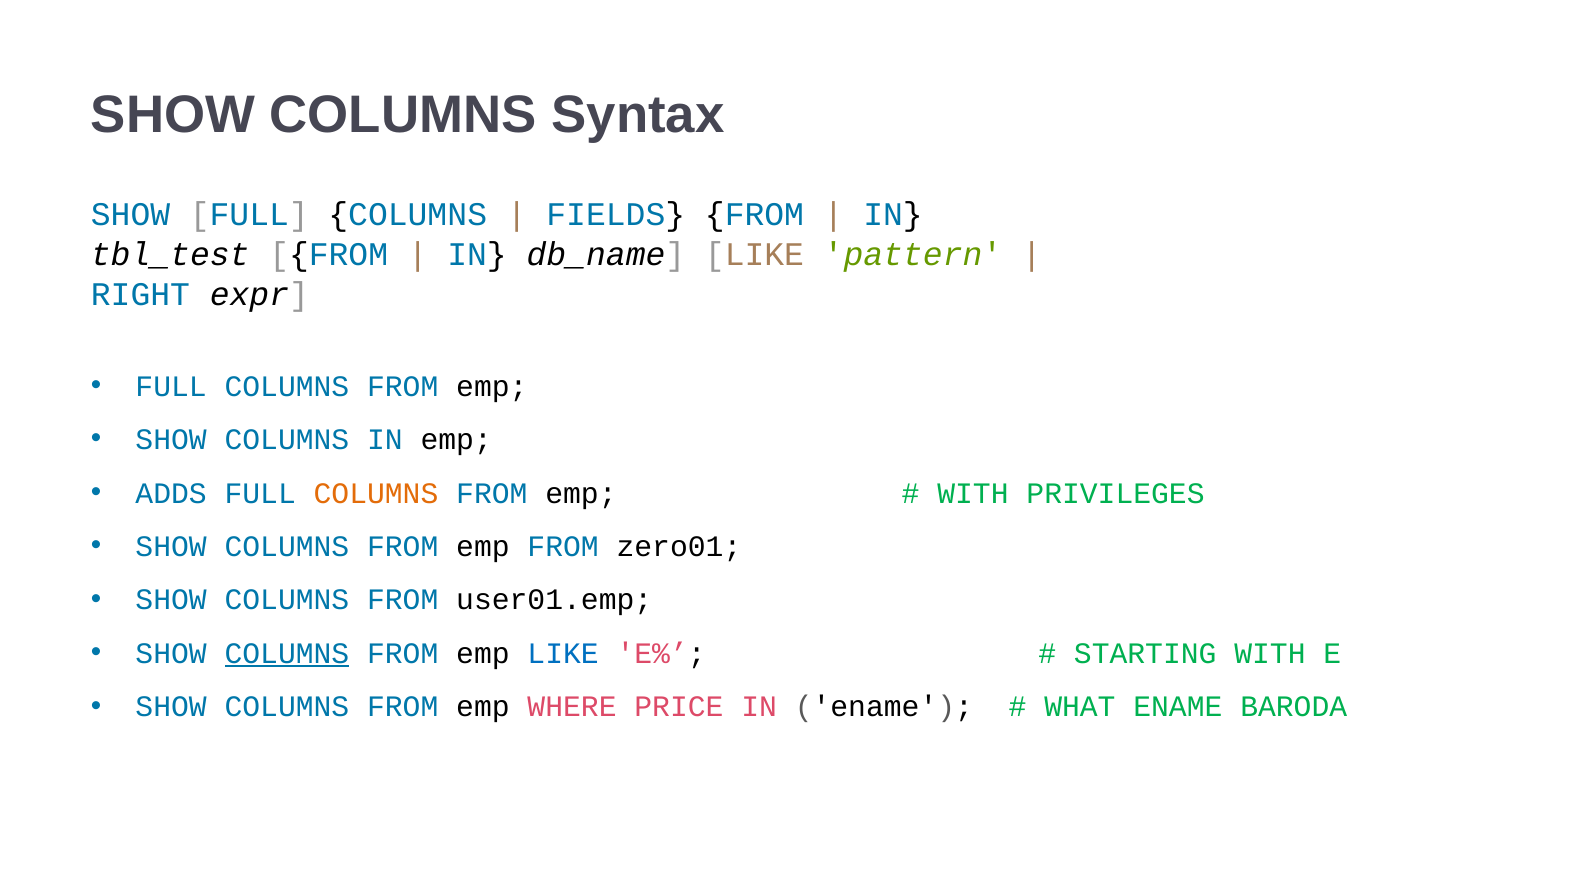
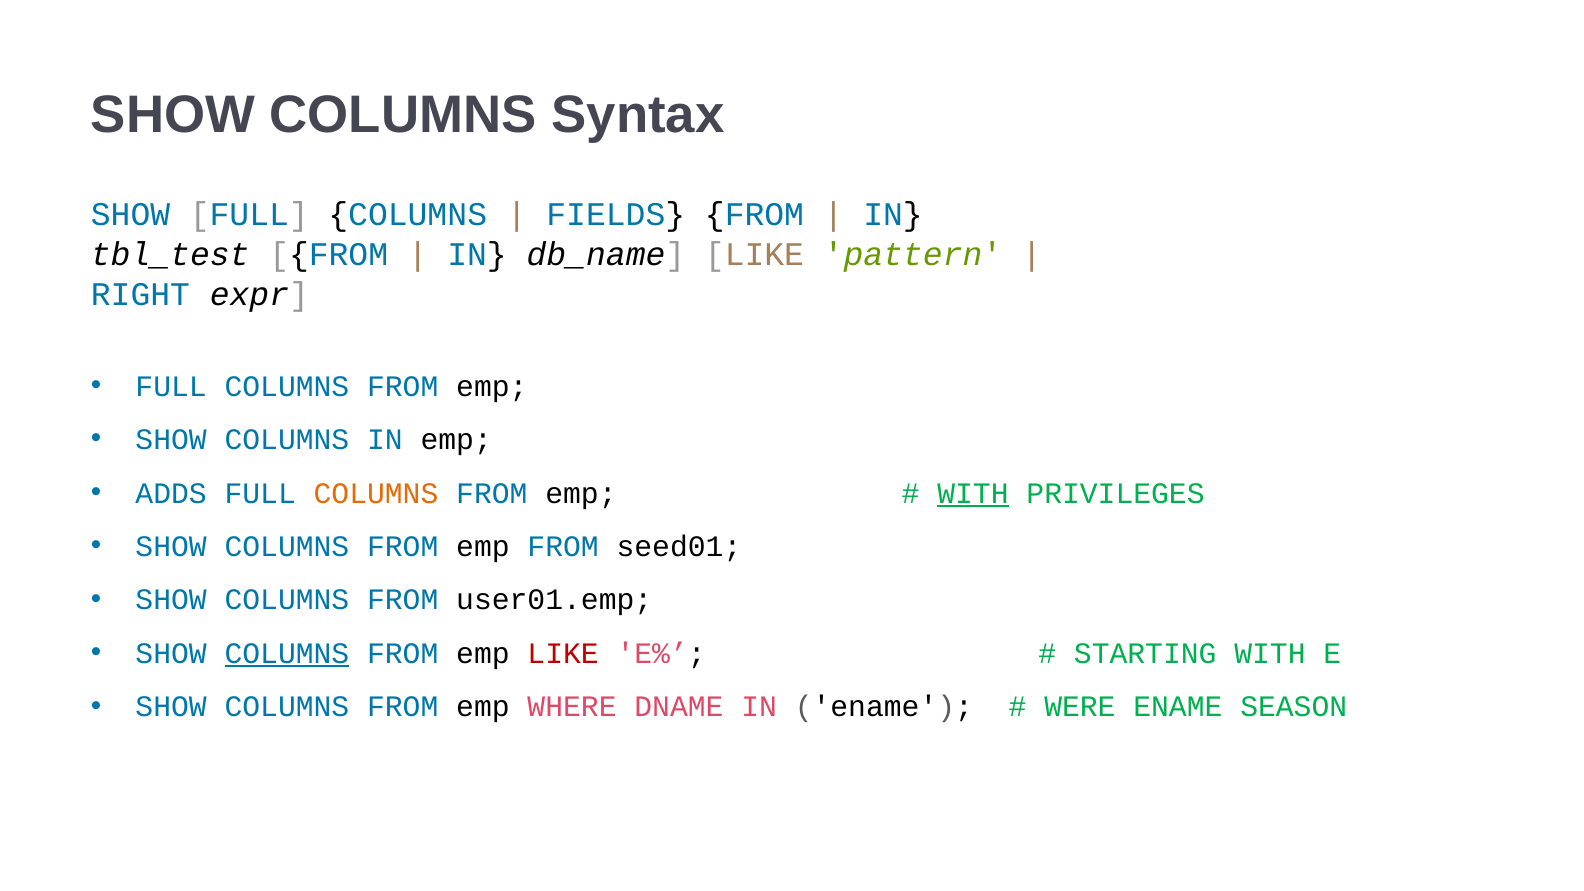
WITH at (973, 493) underline: none -> present
zero01: zero01 -> seed01
LIKE at (563, 654) colour: blue -> red
PRICE: PRICE -> DNAME
WHAT: WHAT -> WERE
BARODA: BARODA -> SEASON
